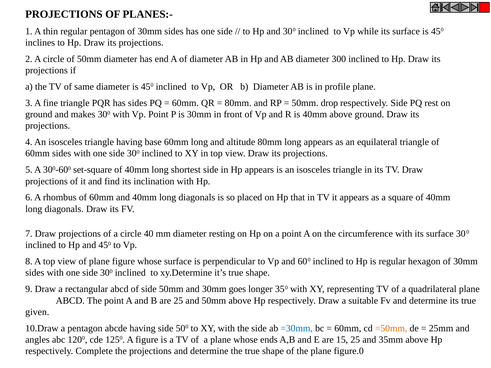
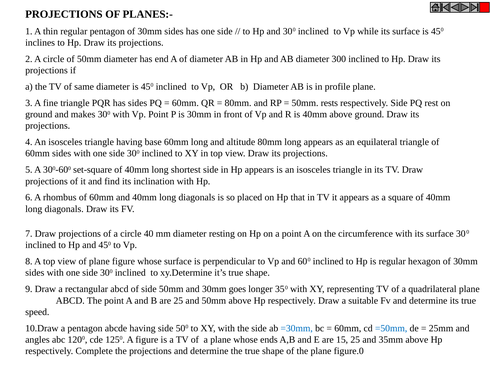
drop: drop -> rests
given: given -> speed
=50mm colour: orange -> blue
